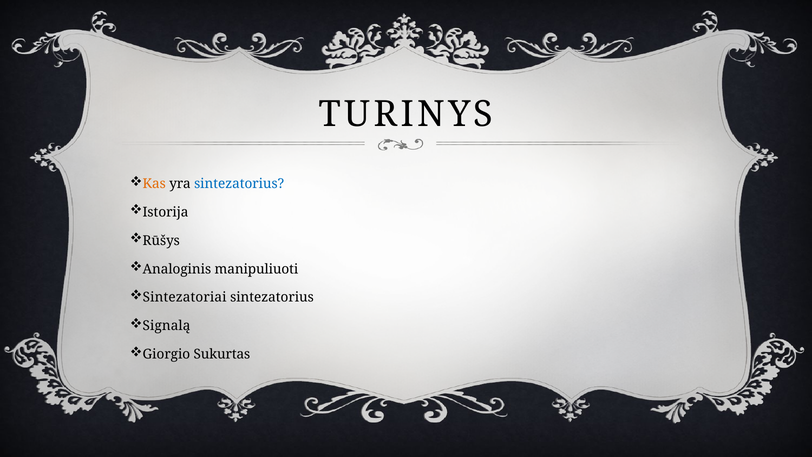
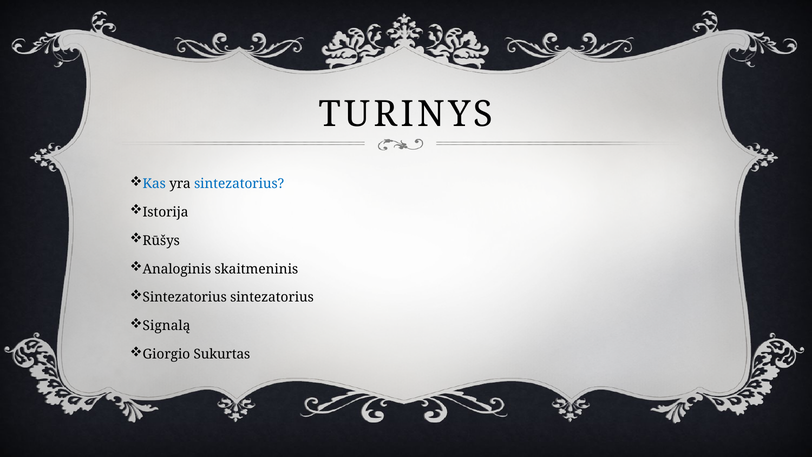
Kas colour: orange -> blue
manipuliuoti: manipuliuoti -> skaitmeninis
Sintezatoriai at (185, 297): Sintezatoriai -> Sintezatorius
